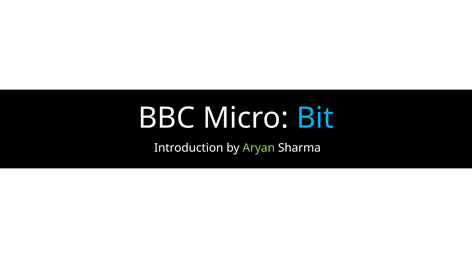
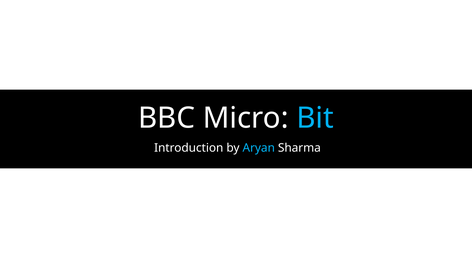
Aryan colour: light green -> light blue
